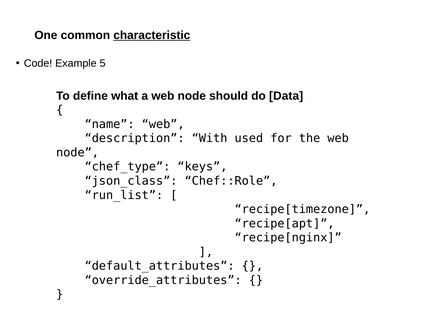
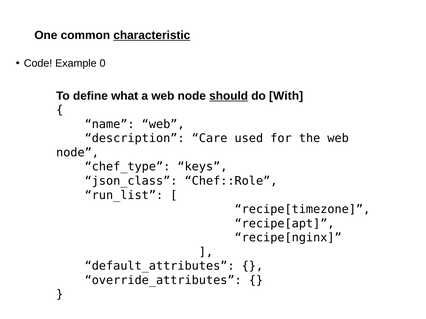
5: 5 -> 0
should underline: none -> present
Data: Data -> With
With: With -> Care
